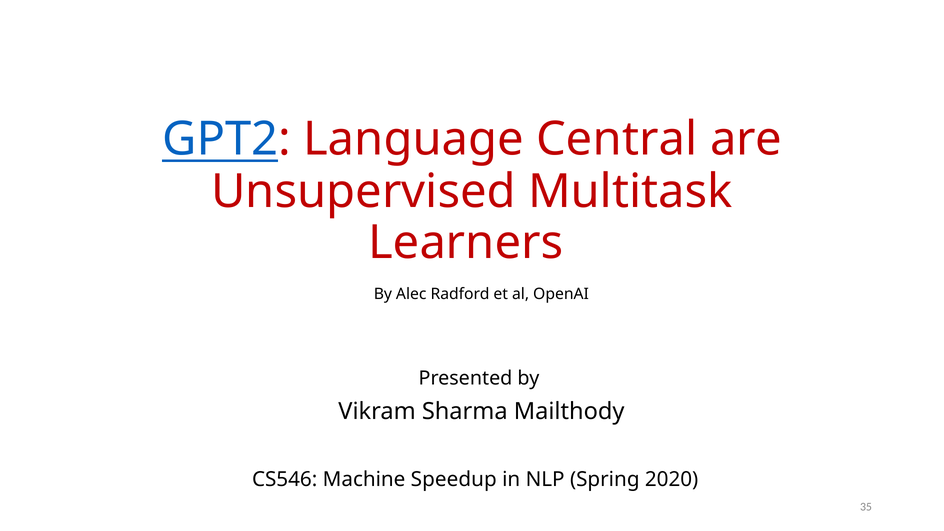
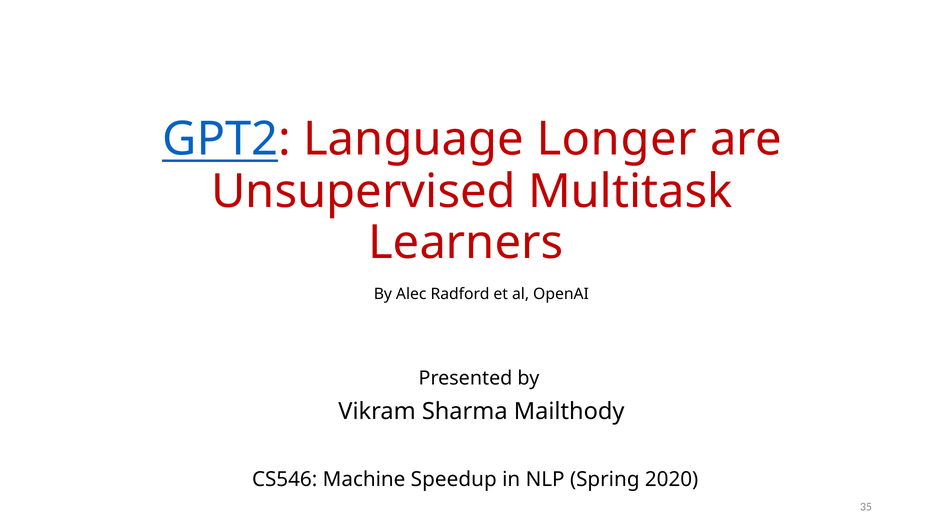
Central: Central -> Longer
